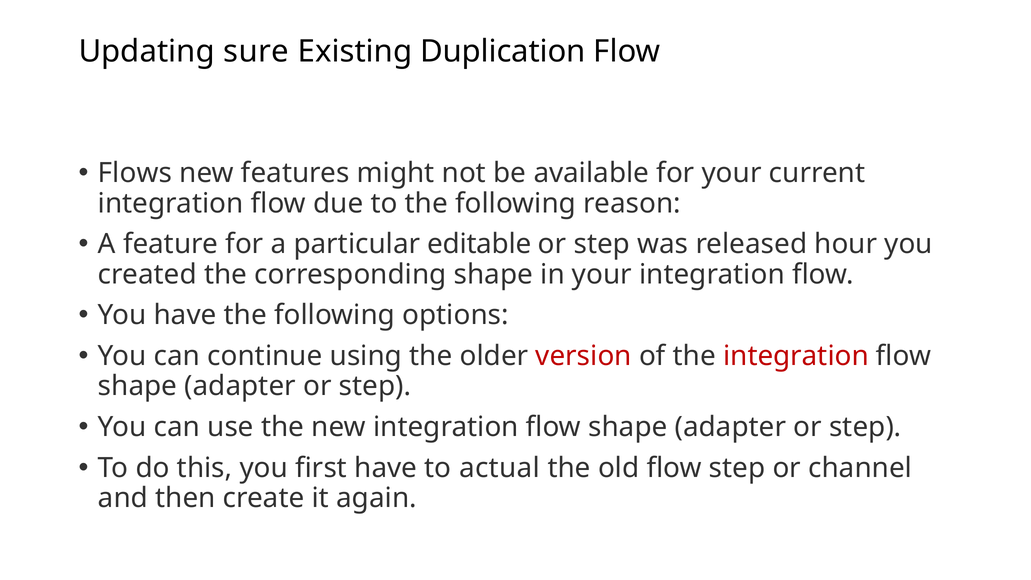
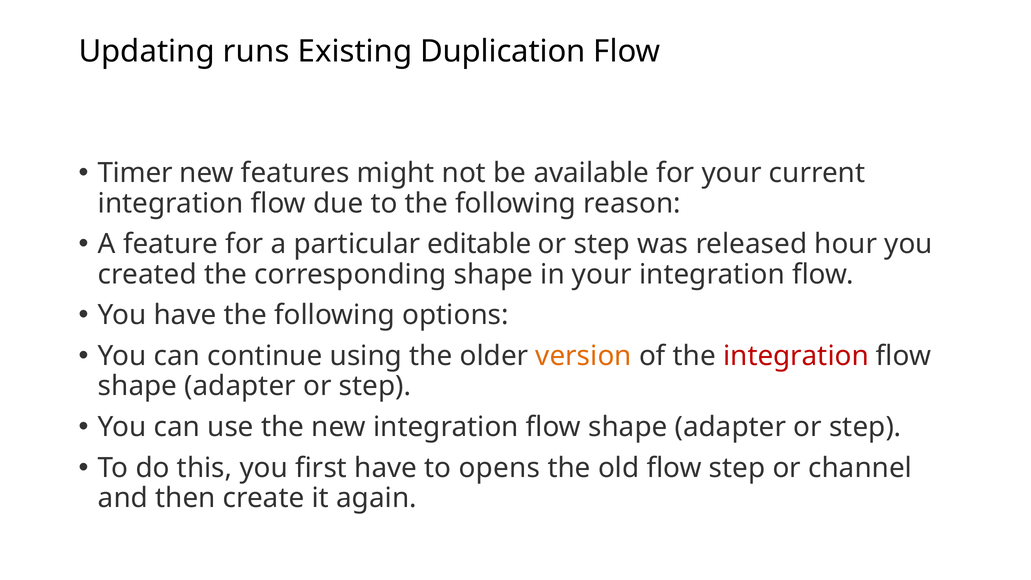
sure: sure -> runs
Flows: Flows -> Timer
version colour: red -> orange
actual: actual -> opens
